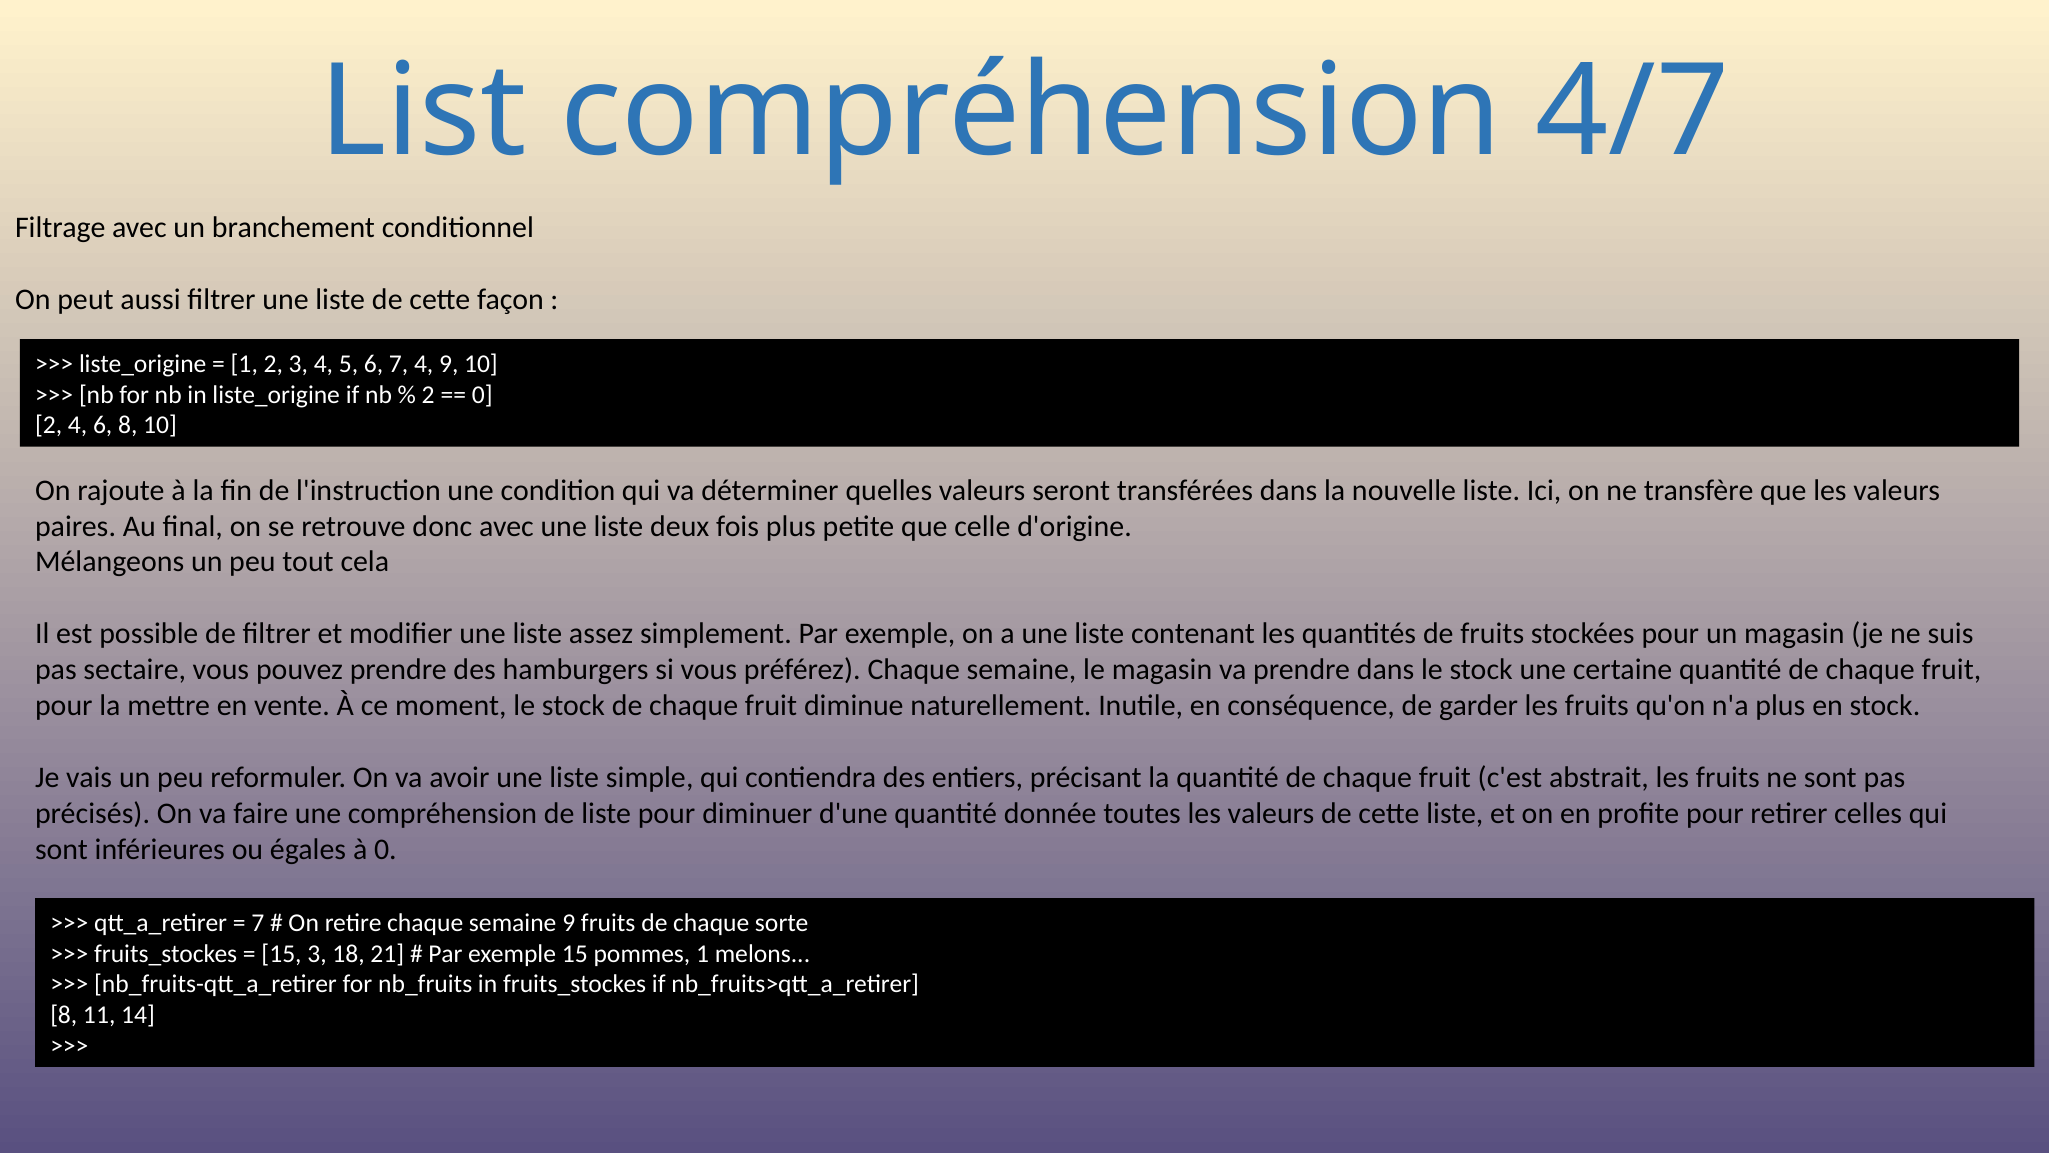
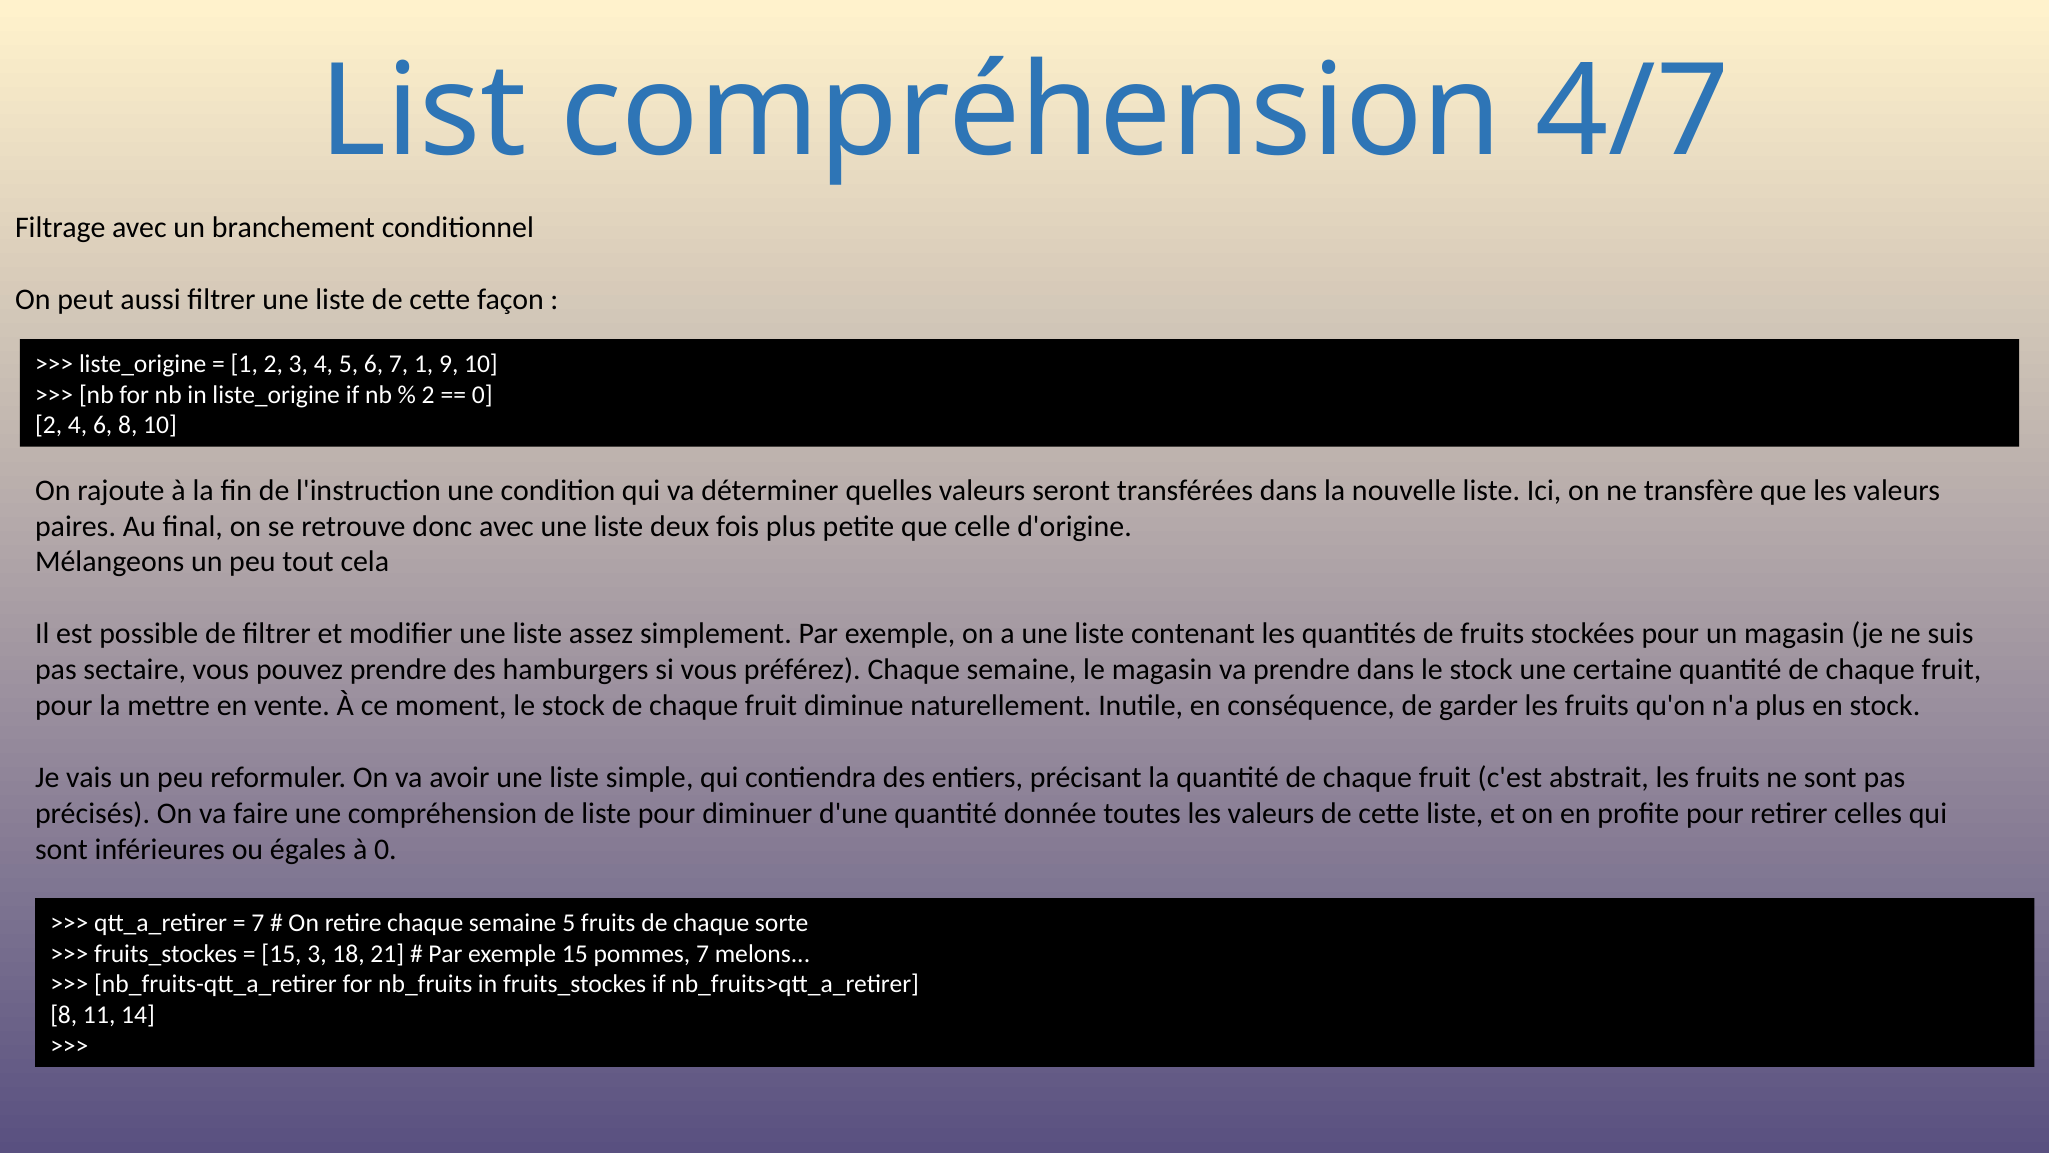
7 4: 4 -> 1
semaine 9: 9 -> 5
pommes 1: 1 -> 7
